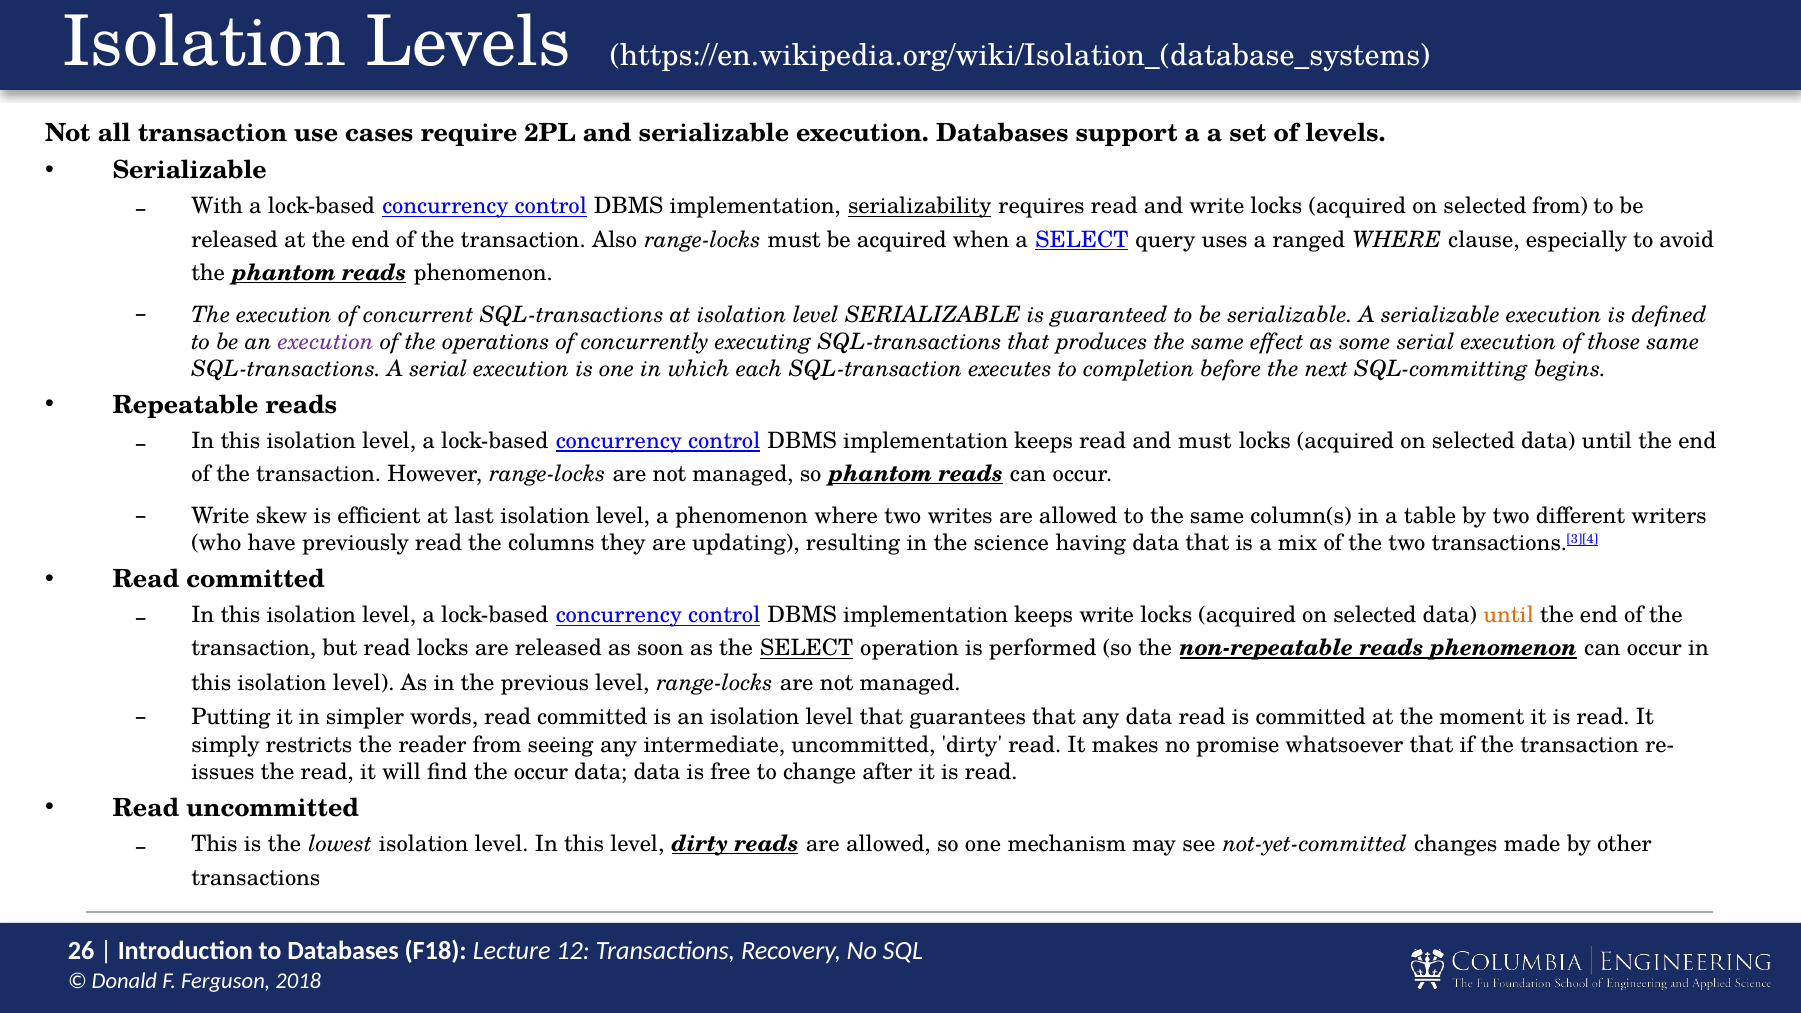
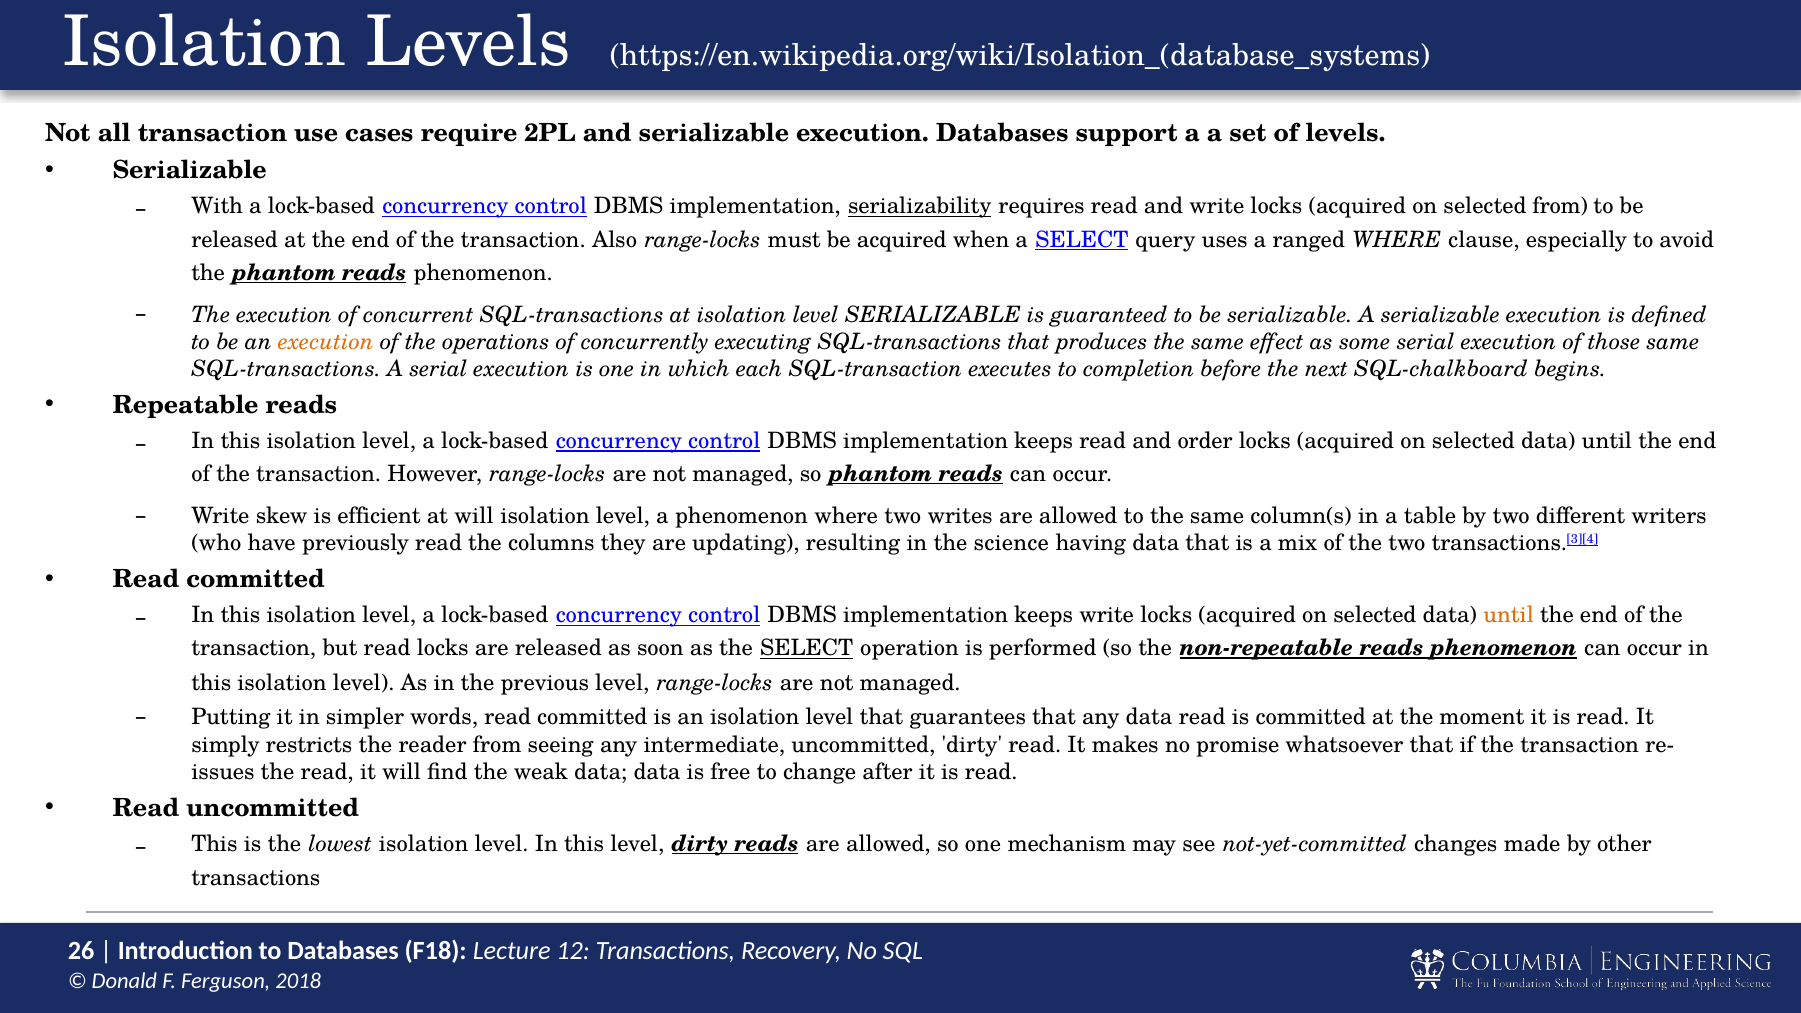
execution at (326, 342) colour: purple -> orange
SQL-committing: SQL-committing -> SQL-chalkboard
and must: must -> order
at last: last -> will
the occur: occur -> weak
